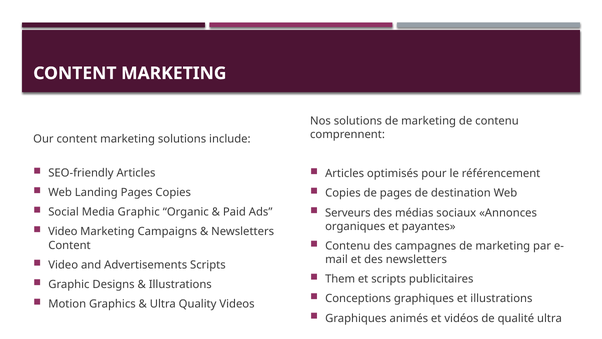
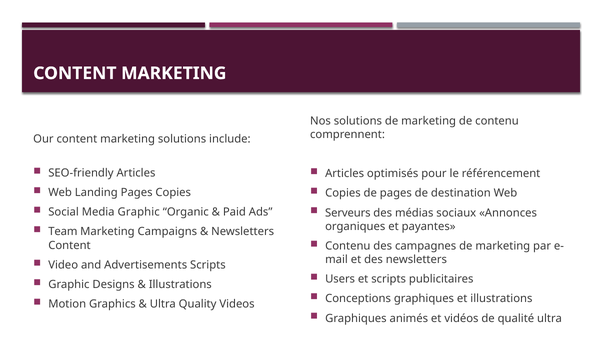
Video at (63, 231): Video -> Team
Them: Them -> Users
